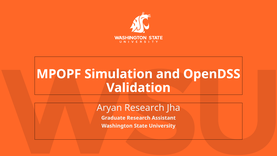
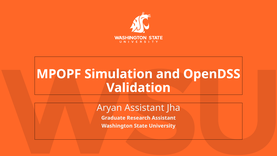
Aryan Research: Research -> Assistant
